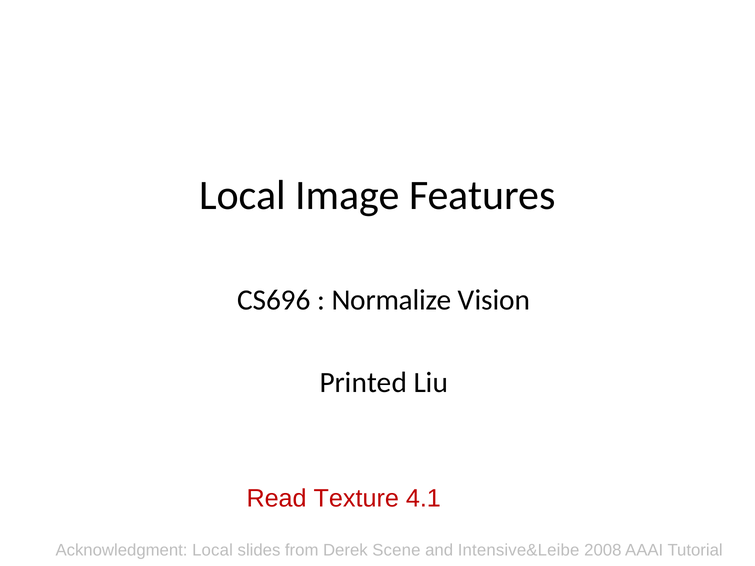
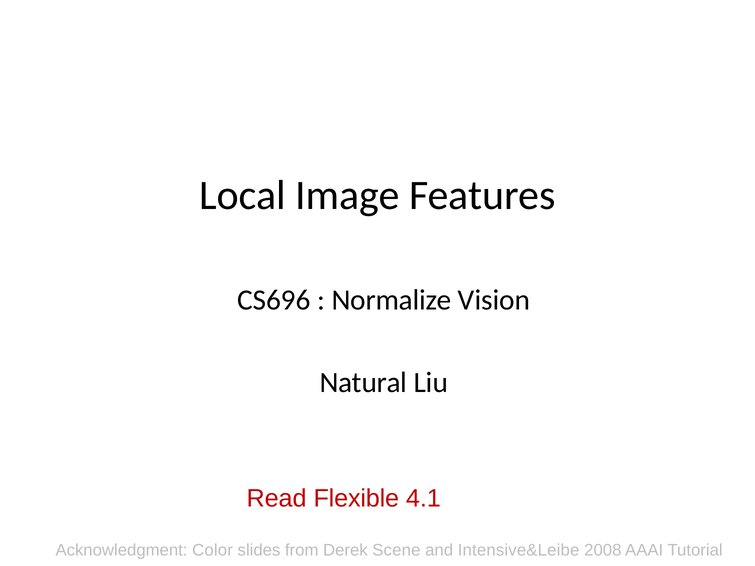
Printed: Printed -> Natural
Texture: Texture -> Flexible
Acknowledgment Local: Local -> Color
